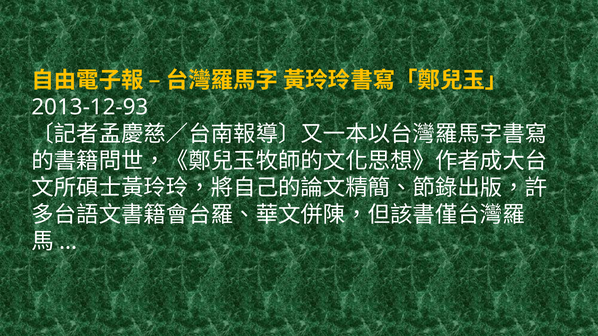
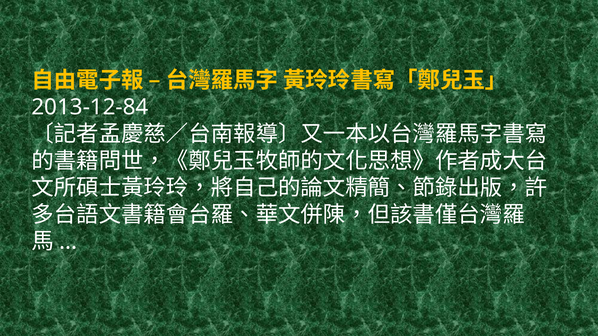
2013-12-93: 2013-12-93 -> 2013-12-84
